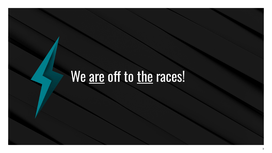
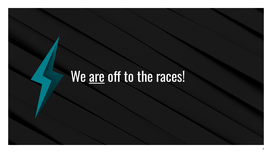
the underline: present -> none
